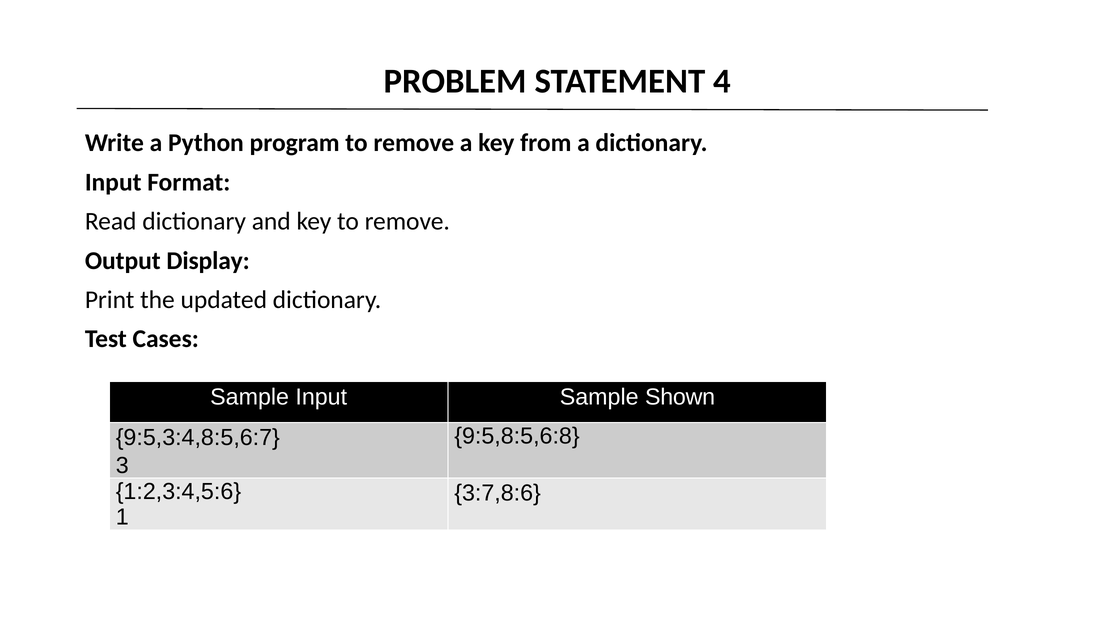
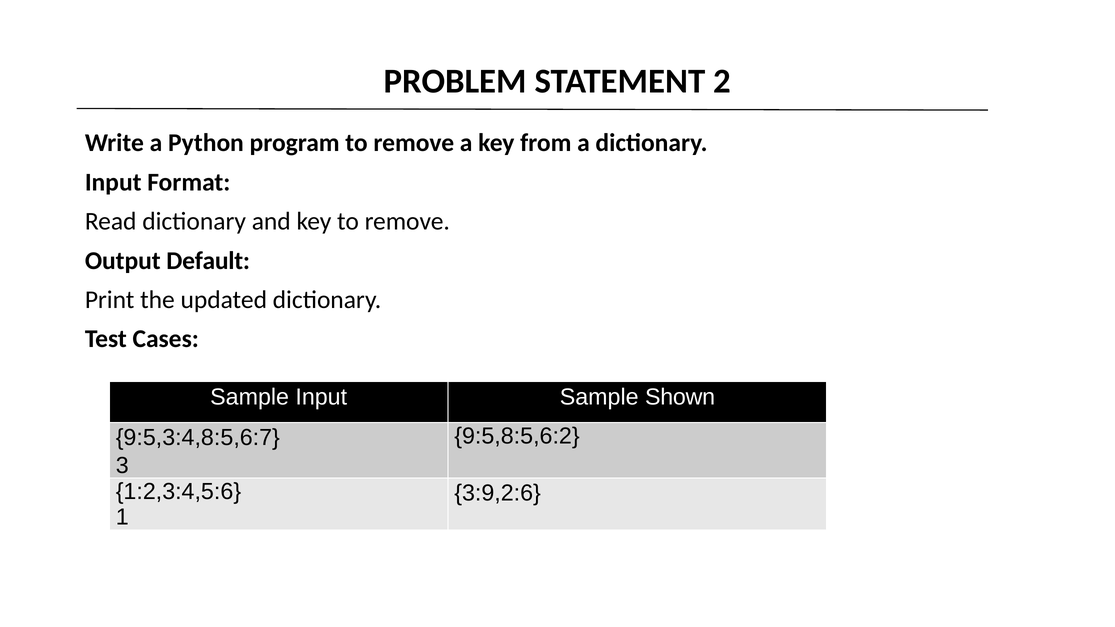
4: 4 -> 2
Display: Display -> Default
9:5,8:5,6:8: 9:5,8:5,6:8 -> 9:5,8:5,6:2
3:7,8:6: 3:7,8:6 -> 3:9,2:6
